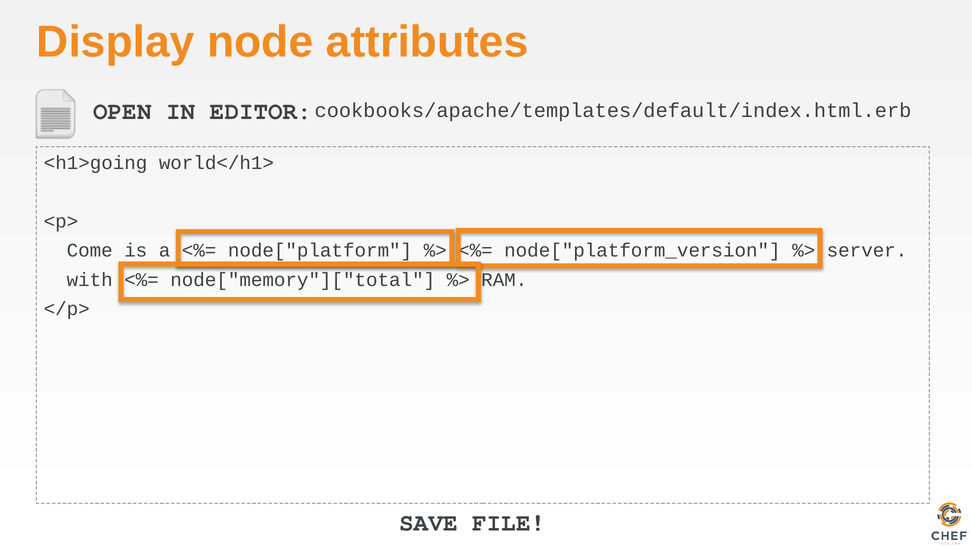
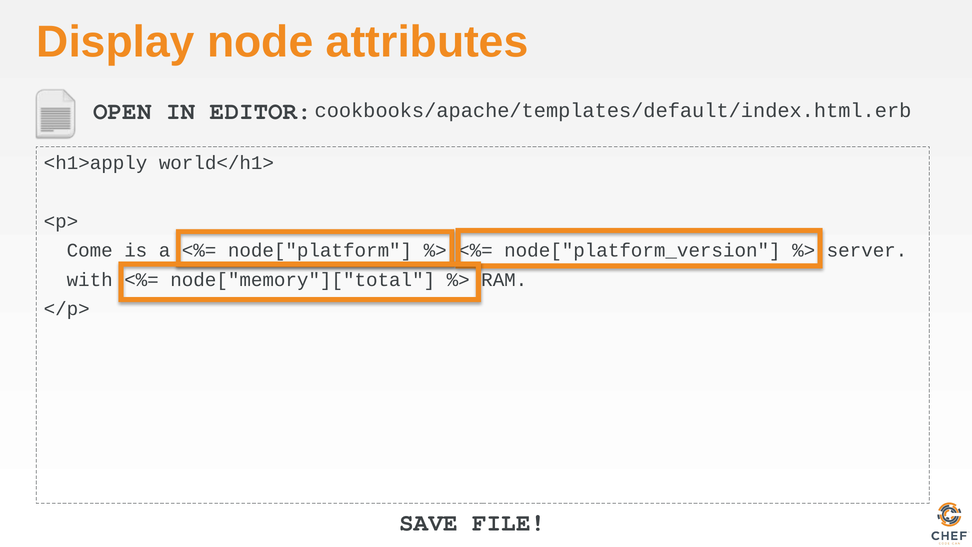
<h1>going: <h1>going -> <h1>apply
